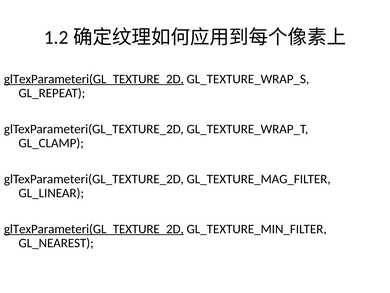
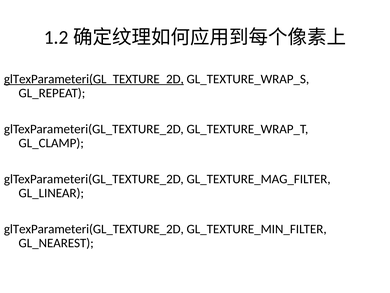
glTexParameteri(GL_TEXTURE_2D at (94, 229) underline: present -> none
